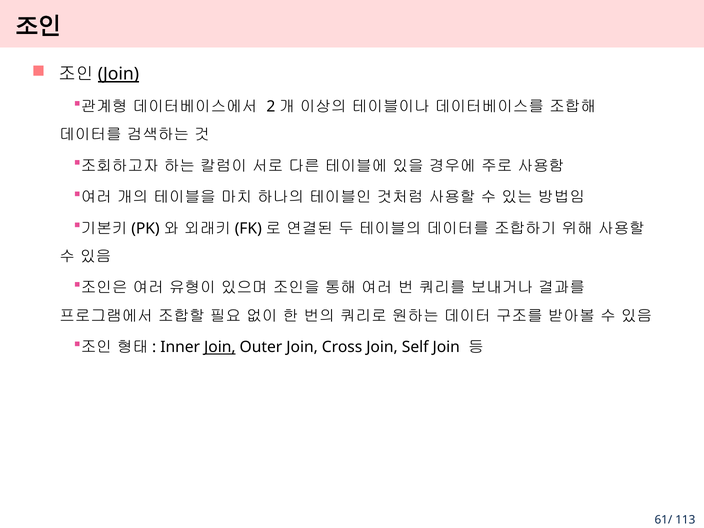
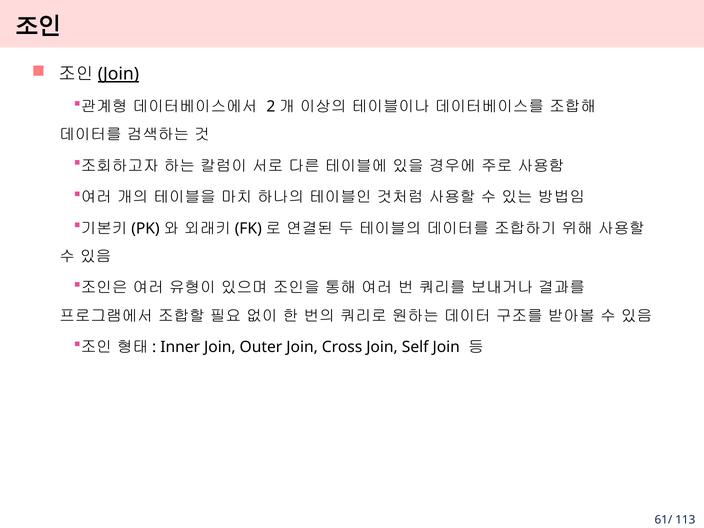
Join at (220, 347) underline: present -> none
